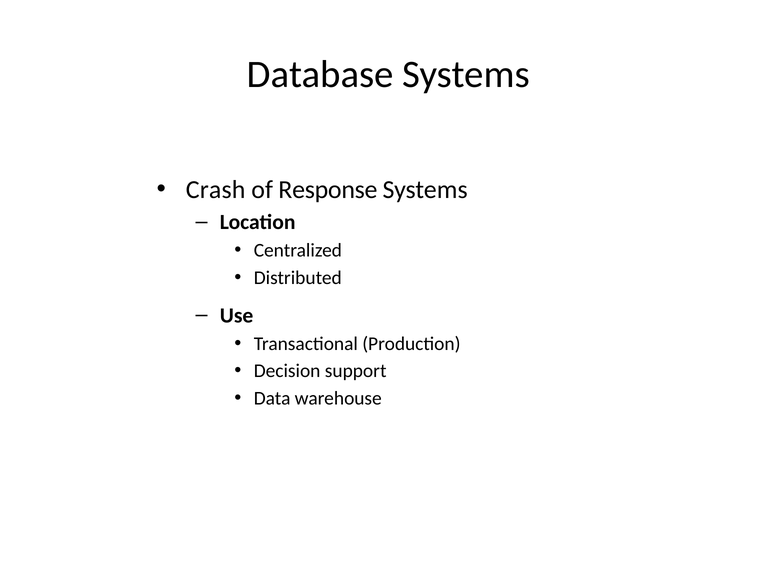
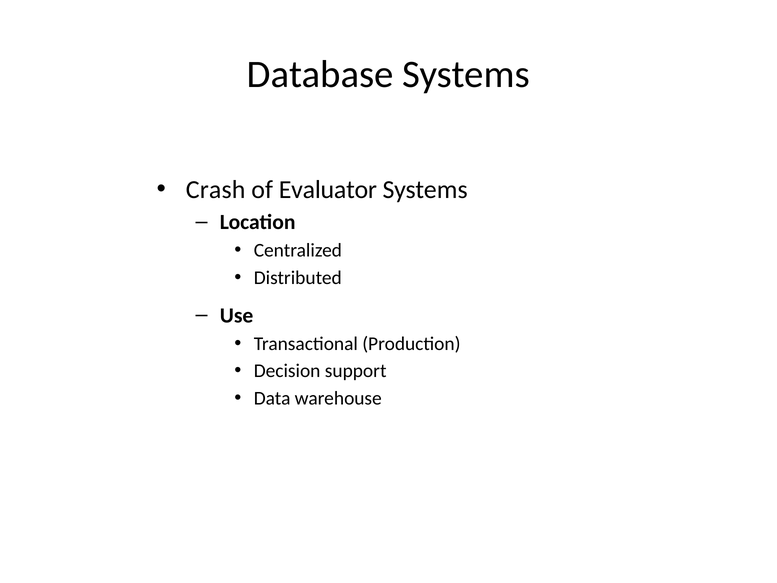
Response: Response -> Evaluator
